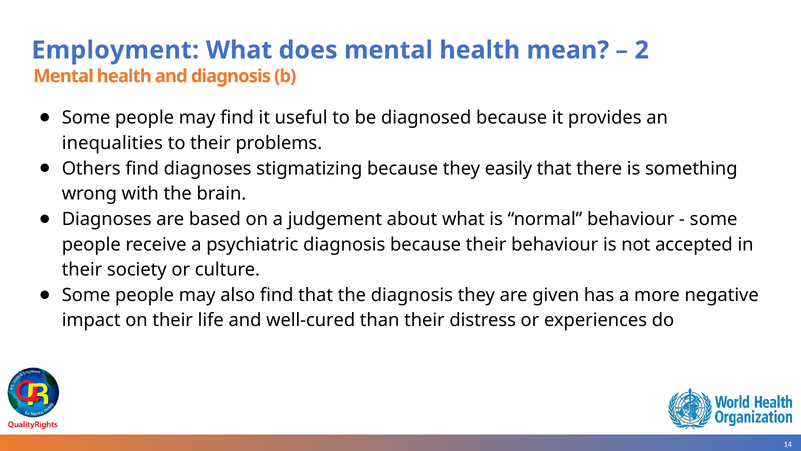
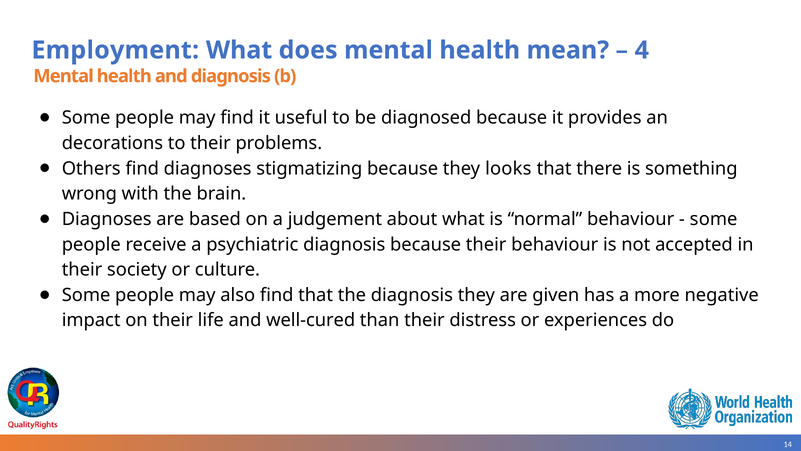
2: 2 -> 4
inequalities: inequalities -> decorations
easily: easily -> looks
